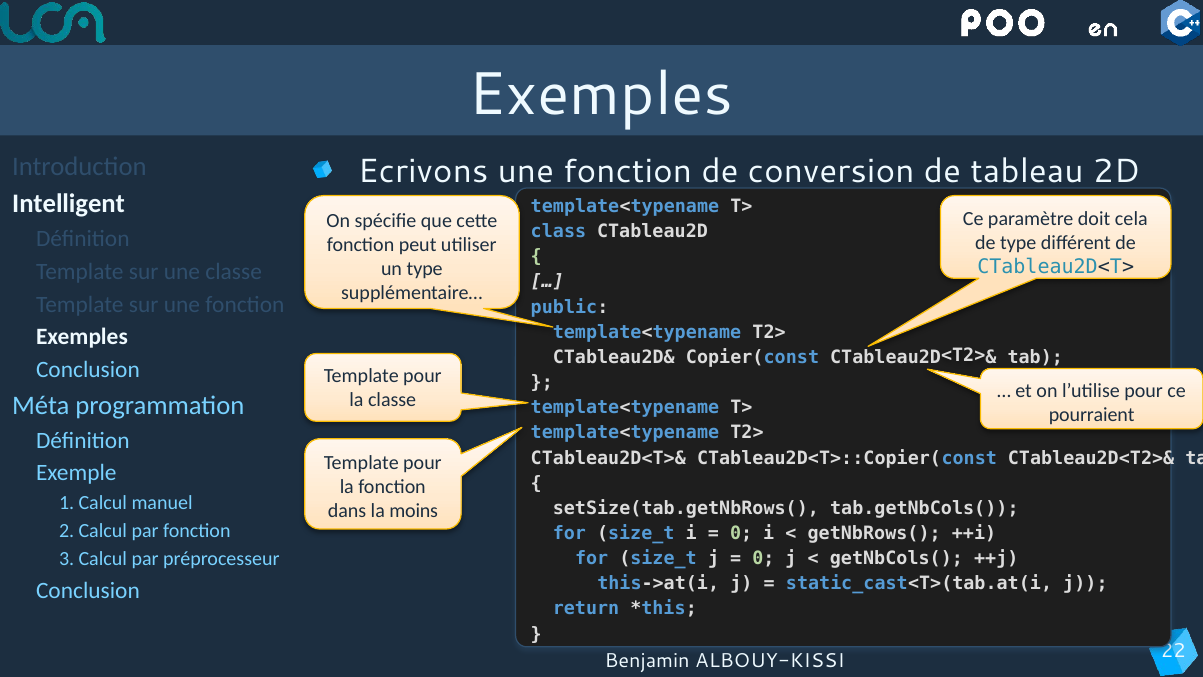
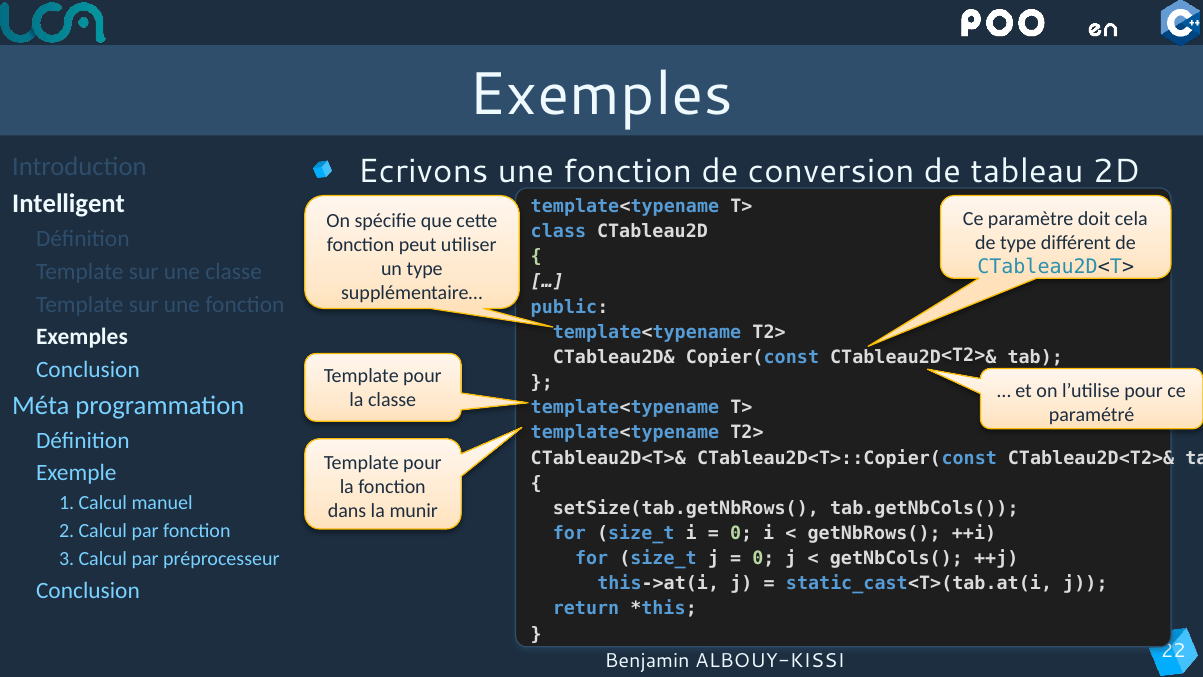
pourraient: pourraient -> paramétré
moins: moins -> munir
